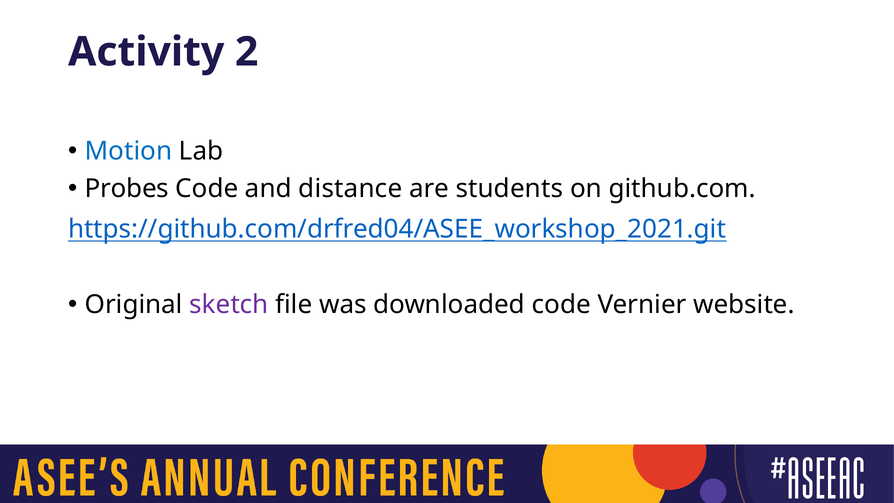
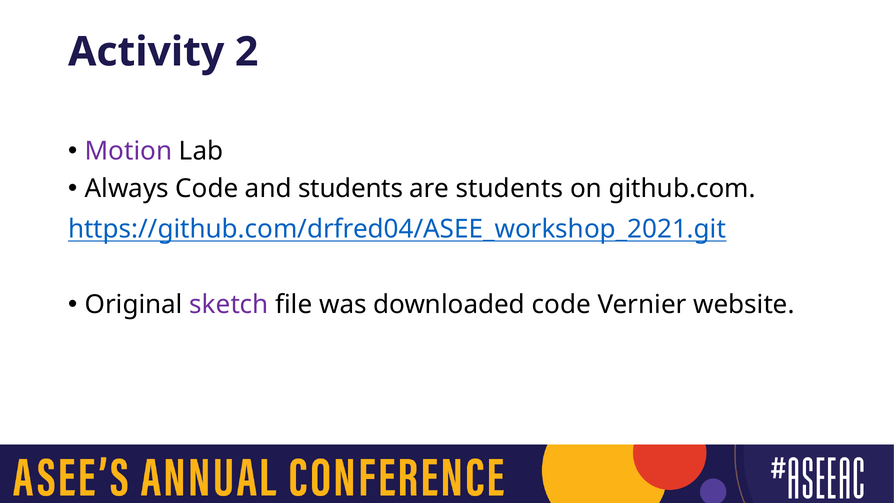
Motion colour: blue -> purple
Probes: Probes -> Always
and distance: distance -> students
